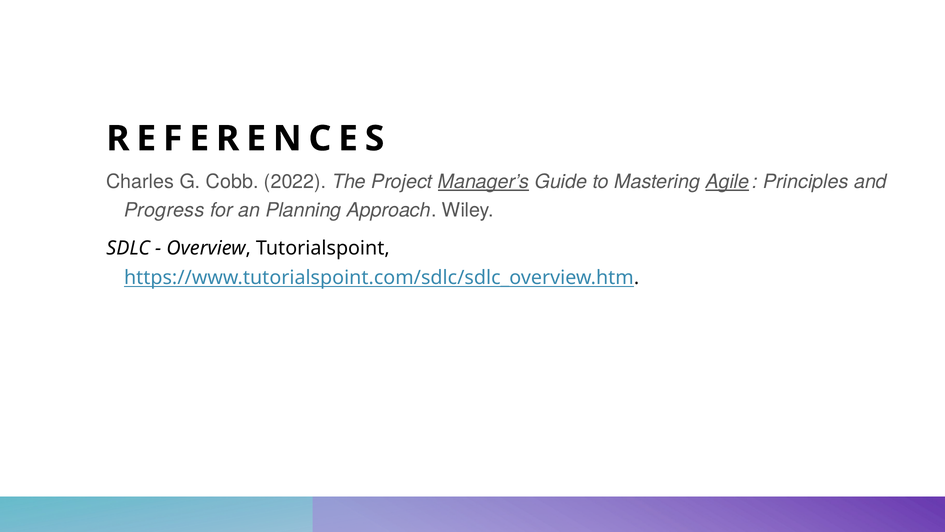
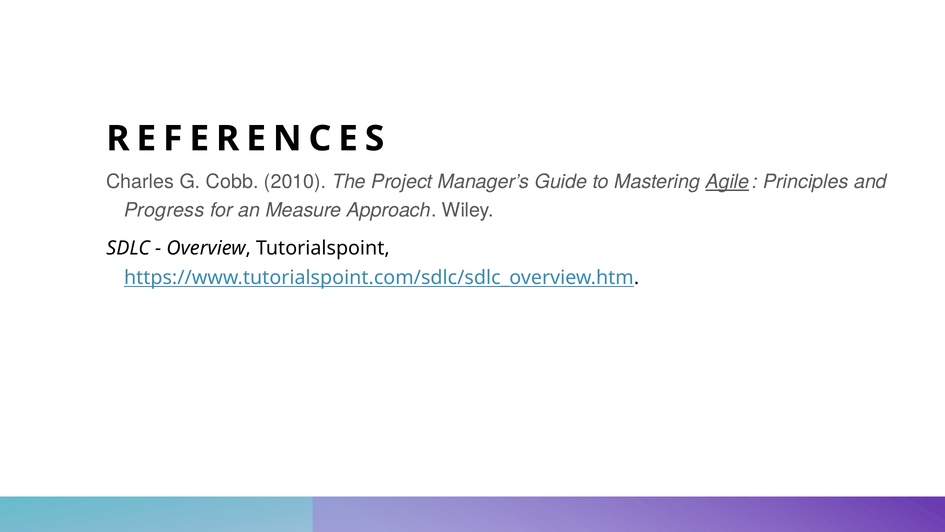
2022: 2022 -> 2010
Manager’s underline: present -> none
Planning: Planning -> Measure
